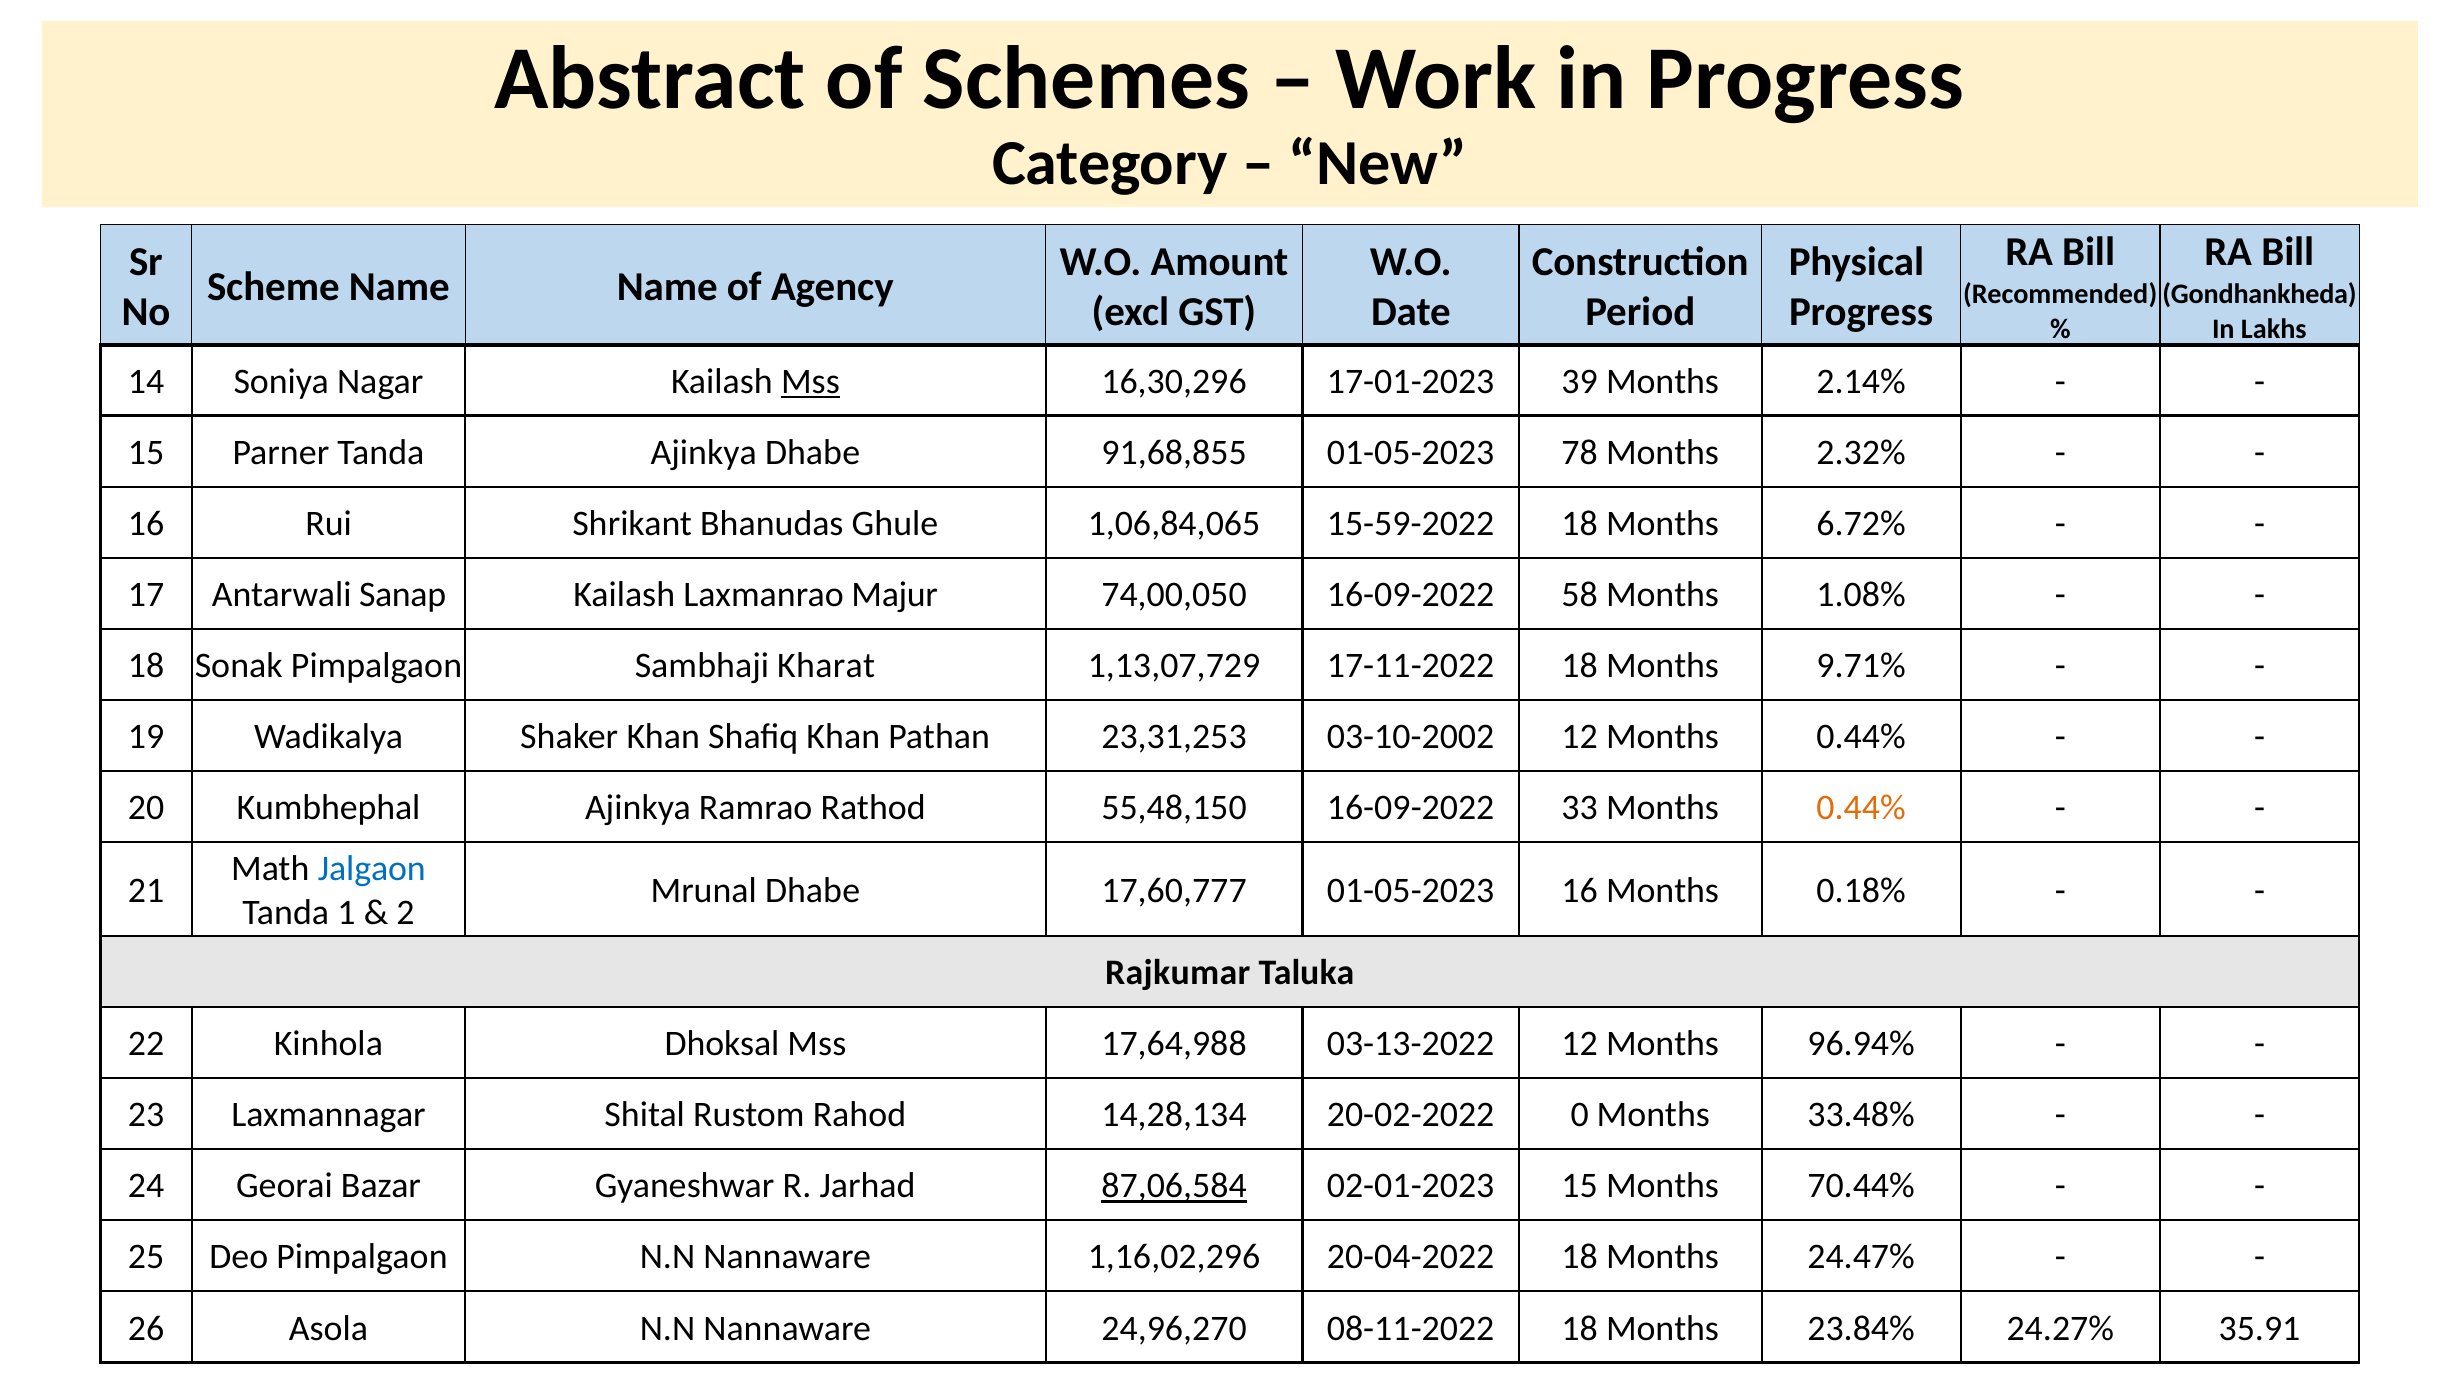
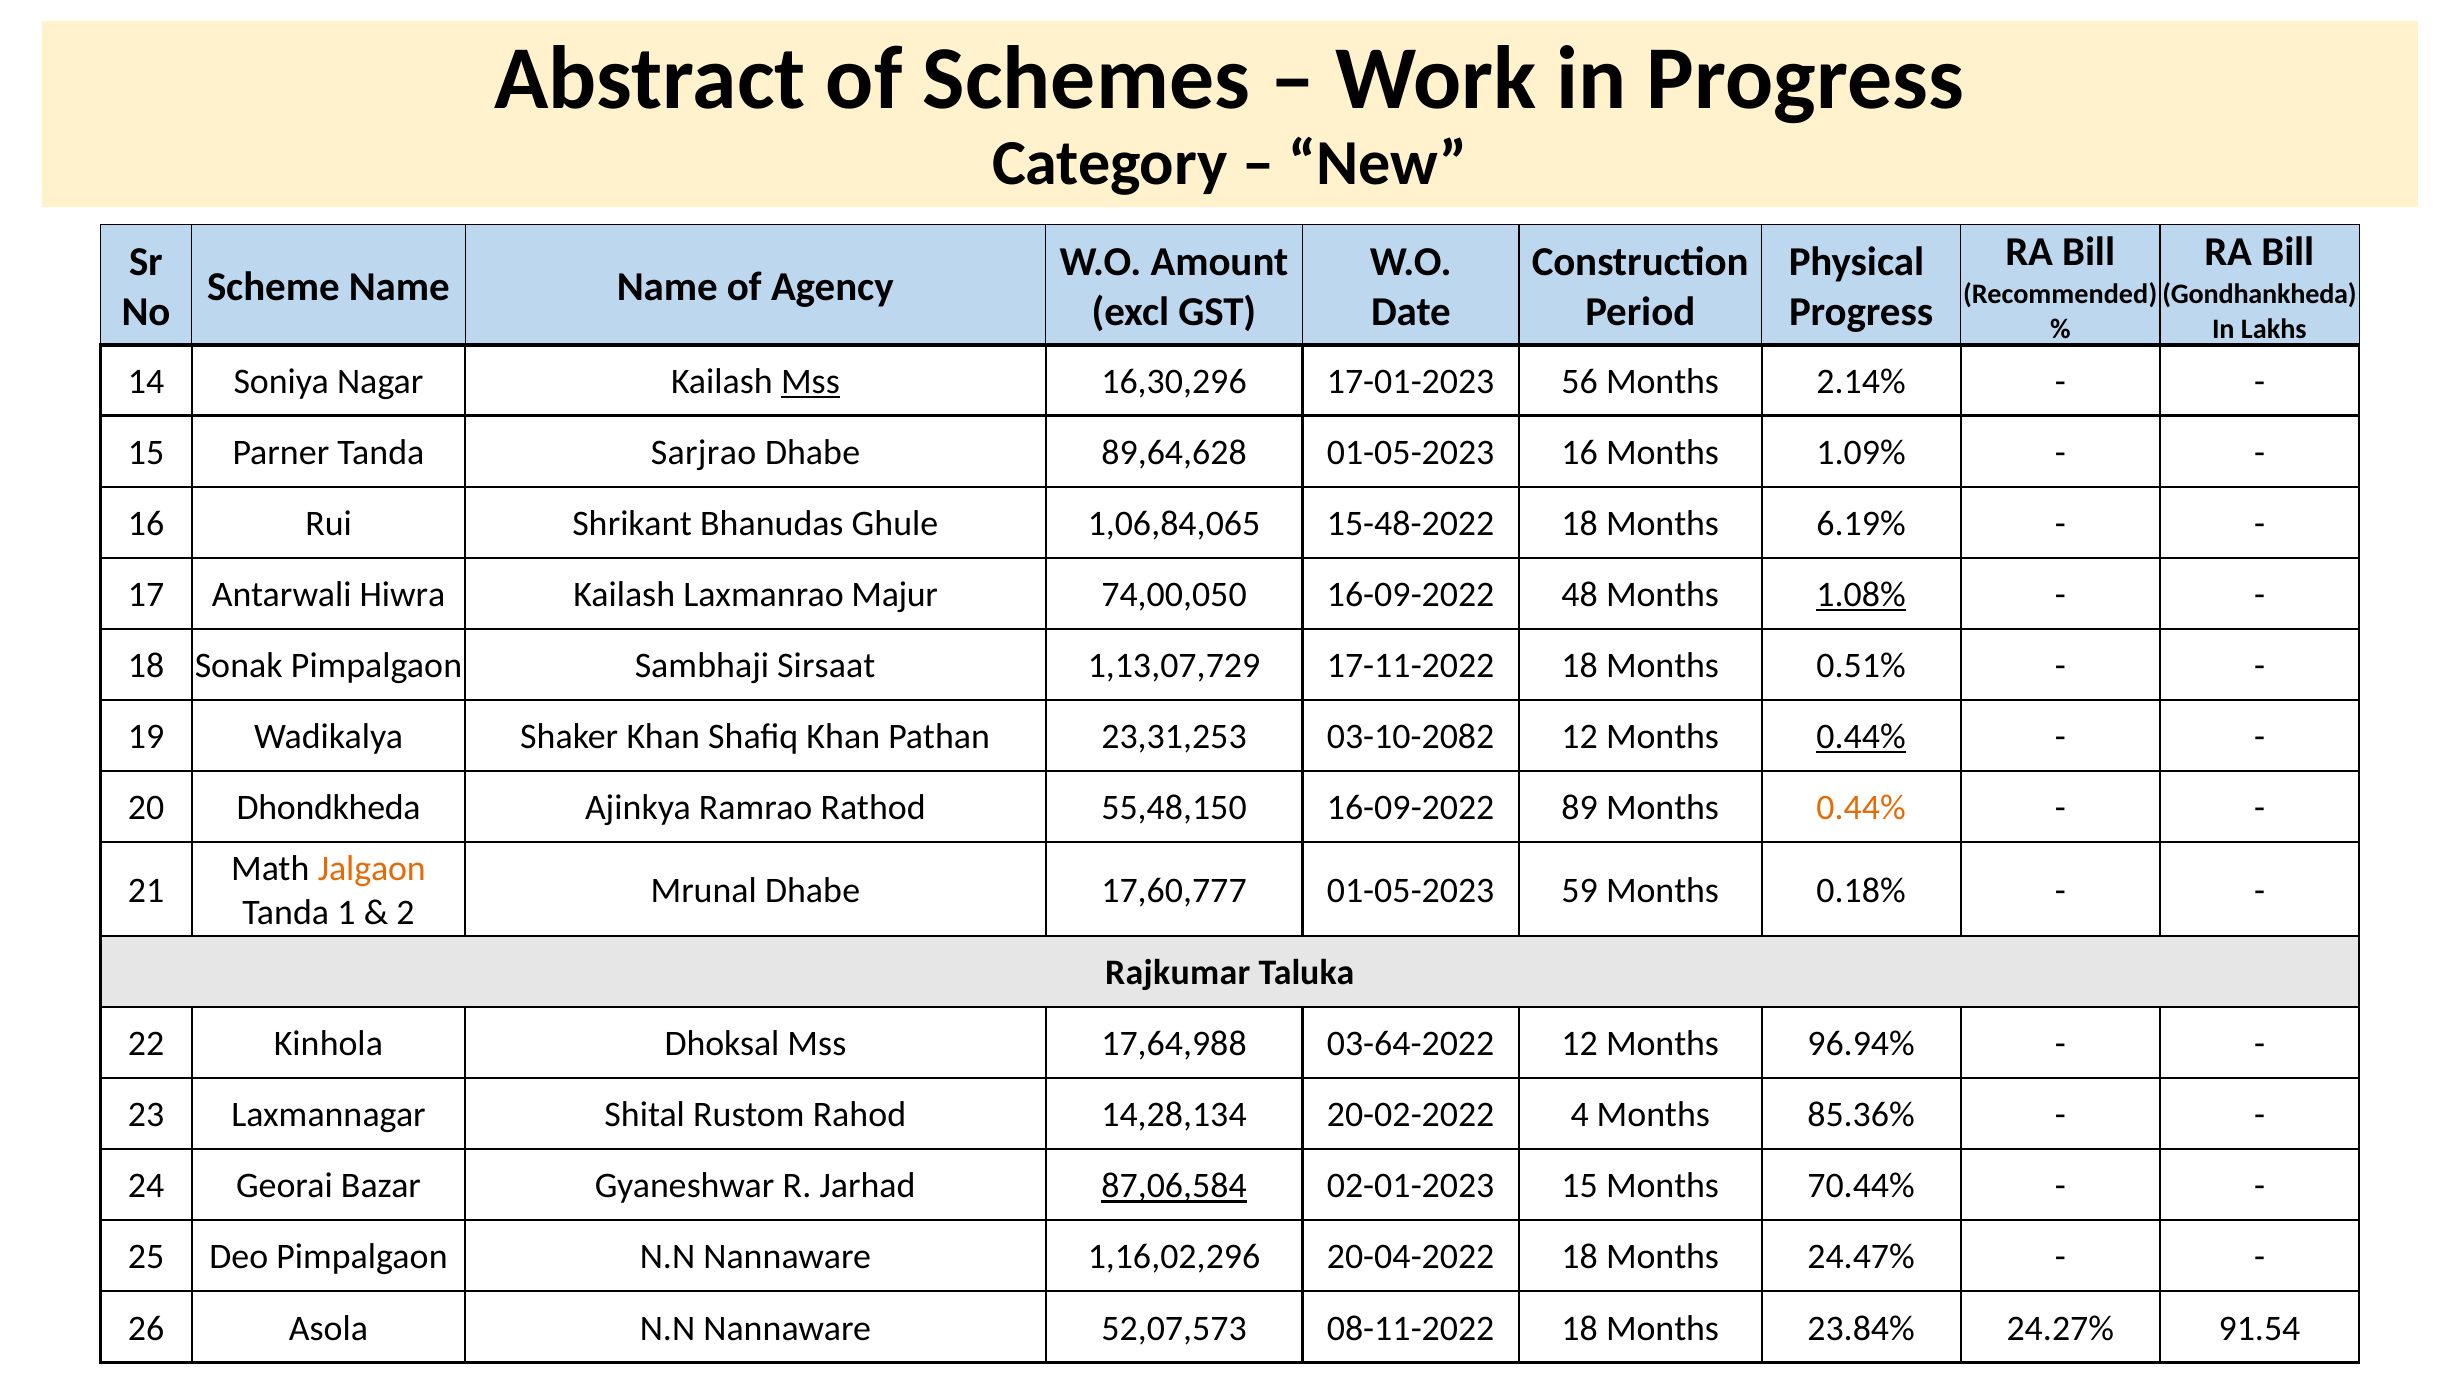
39: 39 -> 56
Tanda Ajinkya: Ajinkya -> Sarjrao
91,68,855: 91,68,855 -> 89,64,628
01-05-2023 78: 78 -> 16
2.32%: 2.32% -> 1.09%
15-59-2022: 15-59-2022 -> 15-48-2022
6.72%: 6.72% -> 6.19%
Sanap: Sanap -> Hiwra
58: 58 -> 48
1.08% underline: none -> present
Kharat: Kharat -> Sirsaat
9.71%: 9.71% -> 0.51%
03-10-2002: 03-10-2002 -> 03-10-2082
0.44% at (1861, 737) underline: none -> present
Kumbhephal: Kumbhephal -> Dhondkheda
33: 33 -> 89
Jalgaon colour: blue -> orange
01-05-2023 16: 16 -> 59
03-13-2022: 03-13-2022 -> 03-64-2022
0: 0 -> 4
33.48%: 33.48% -> 85.36%
24,96,270: 24,96,270 -> 52,07,573
35.91: 35.91 -> 91.54
